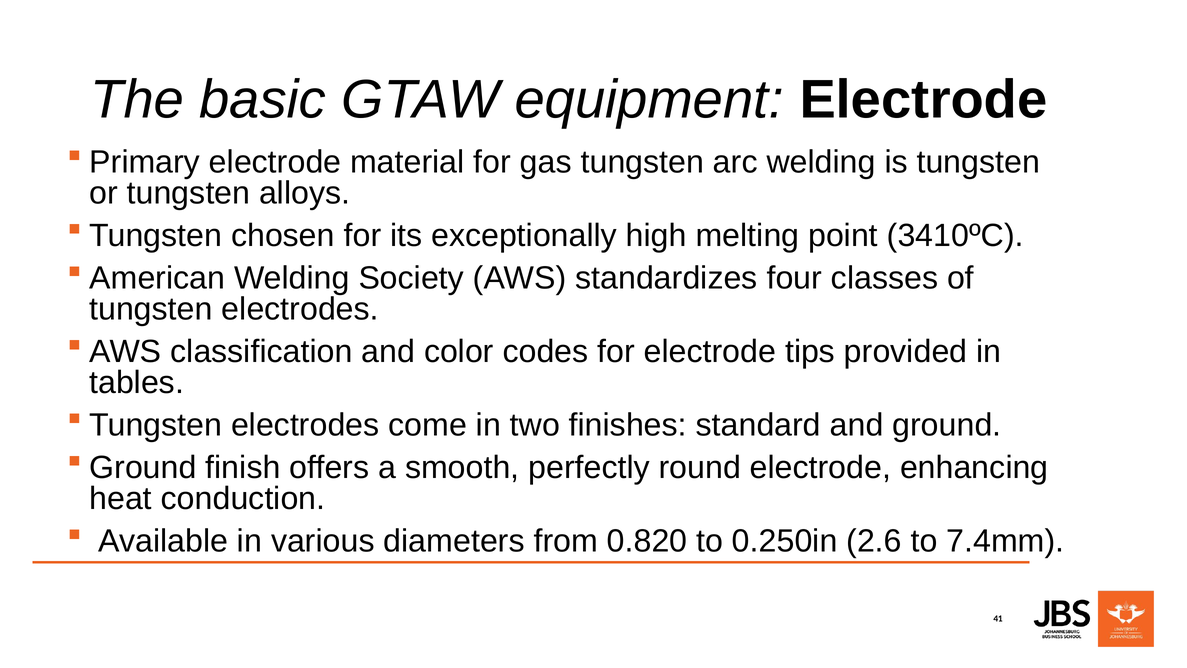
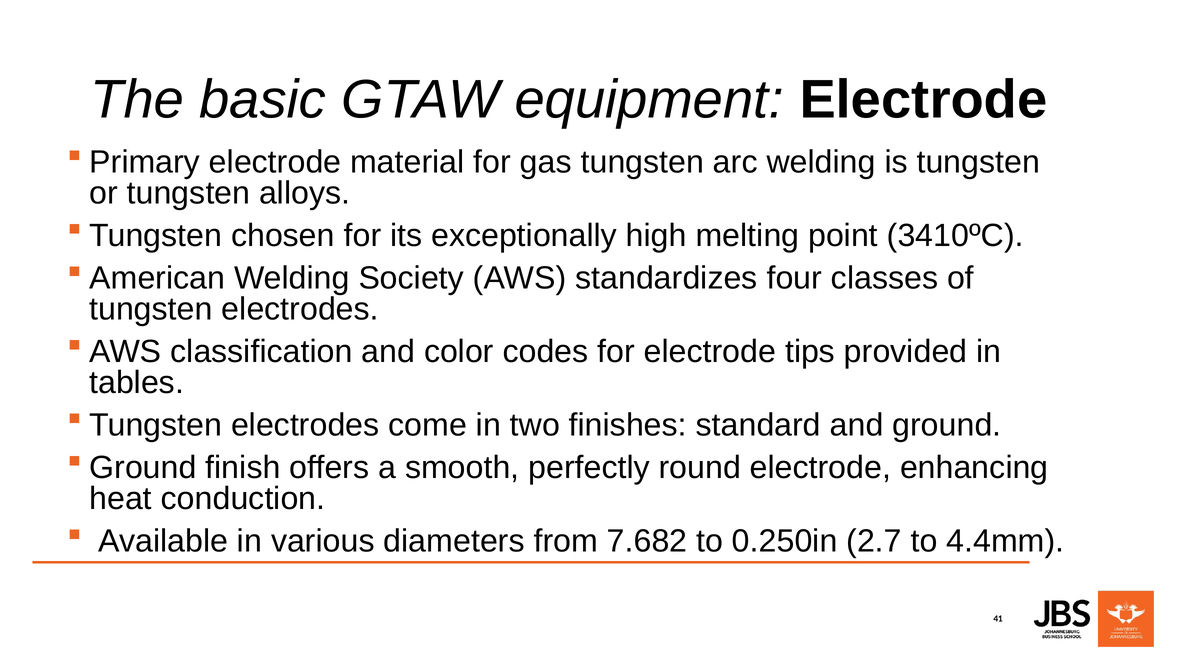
0.820: 0.820 -> 7.682
2.6: 2.6 -> 2.7
7.4mm: 7.4mm -> 4.4mm
